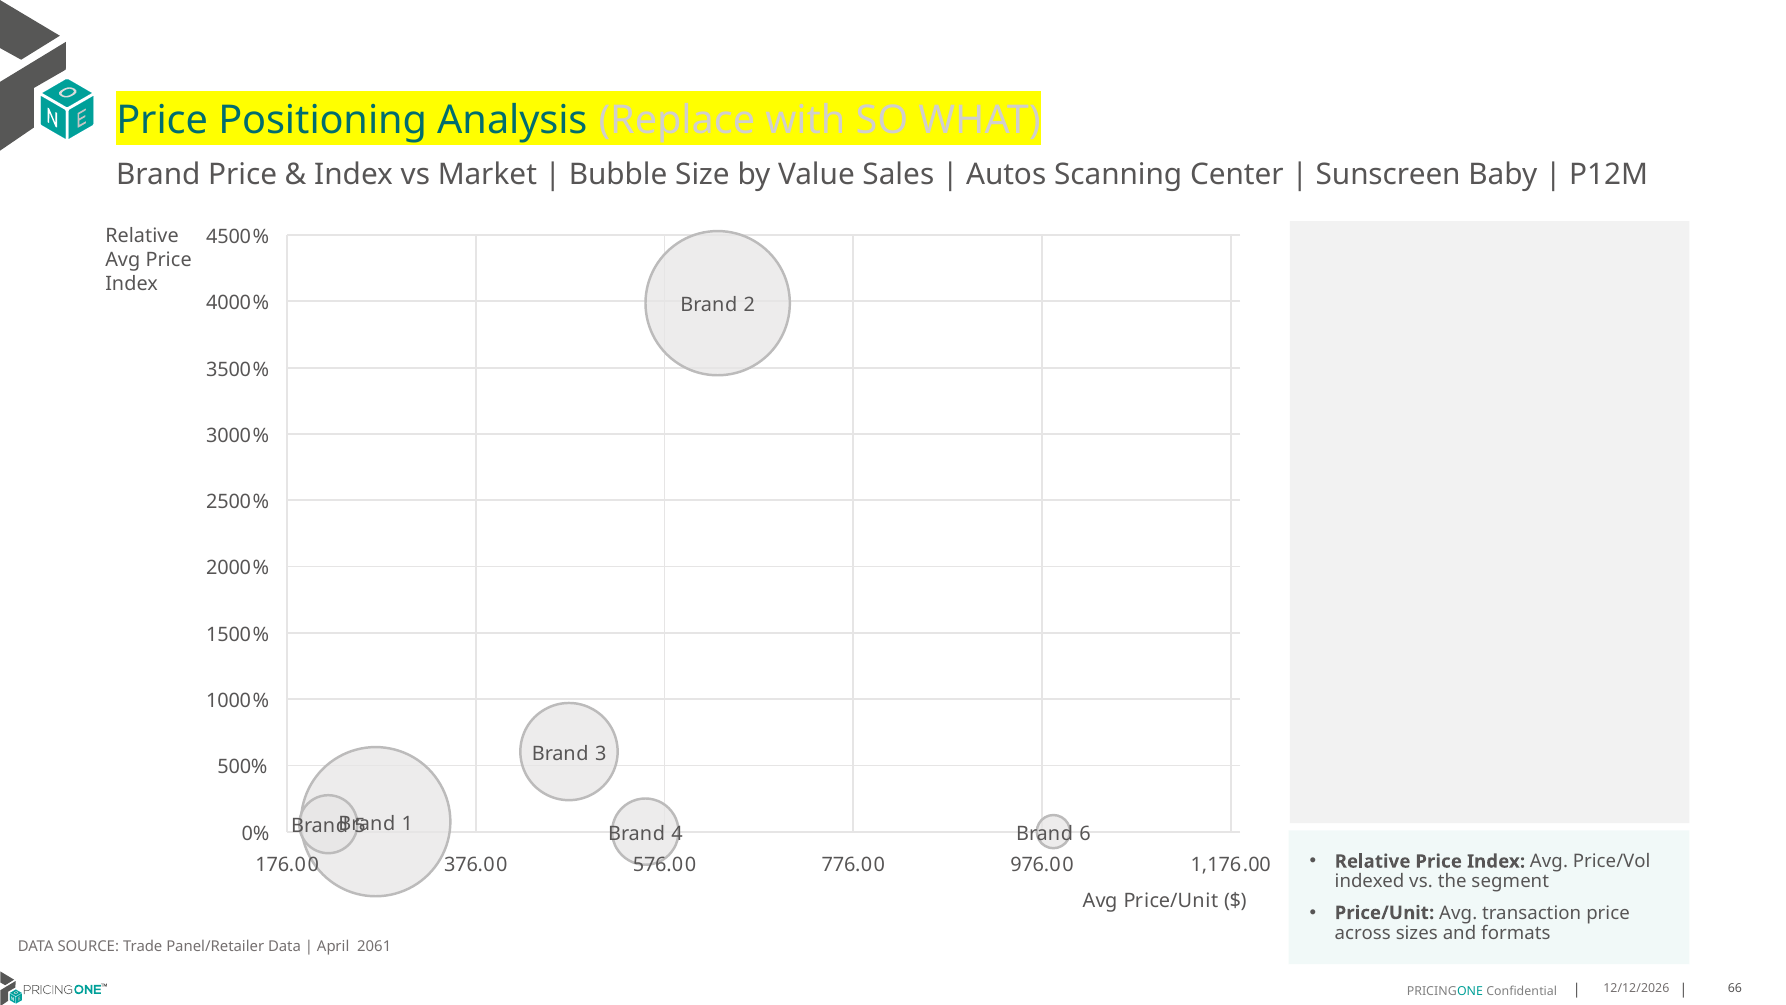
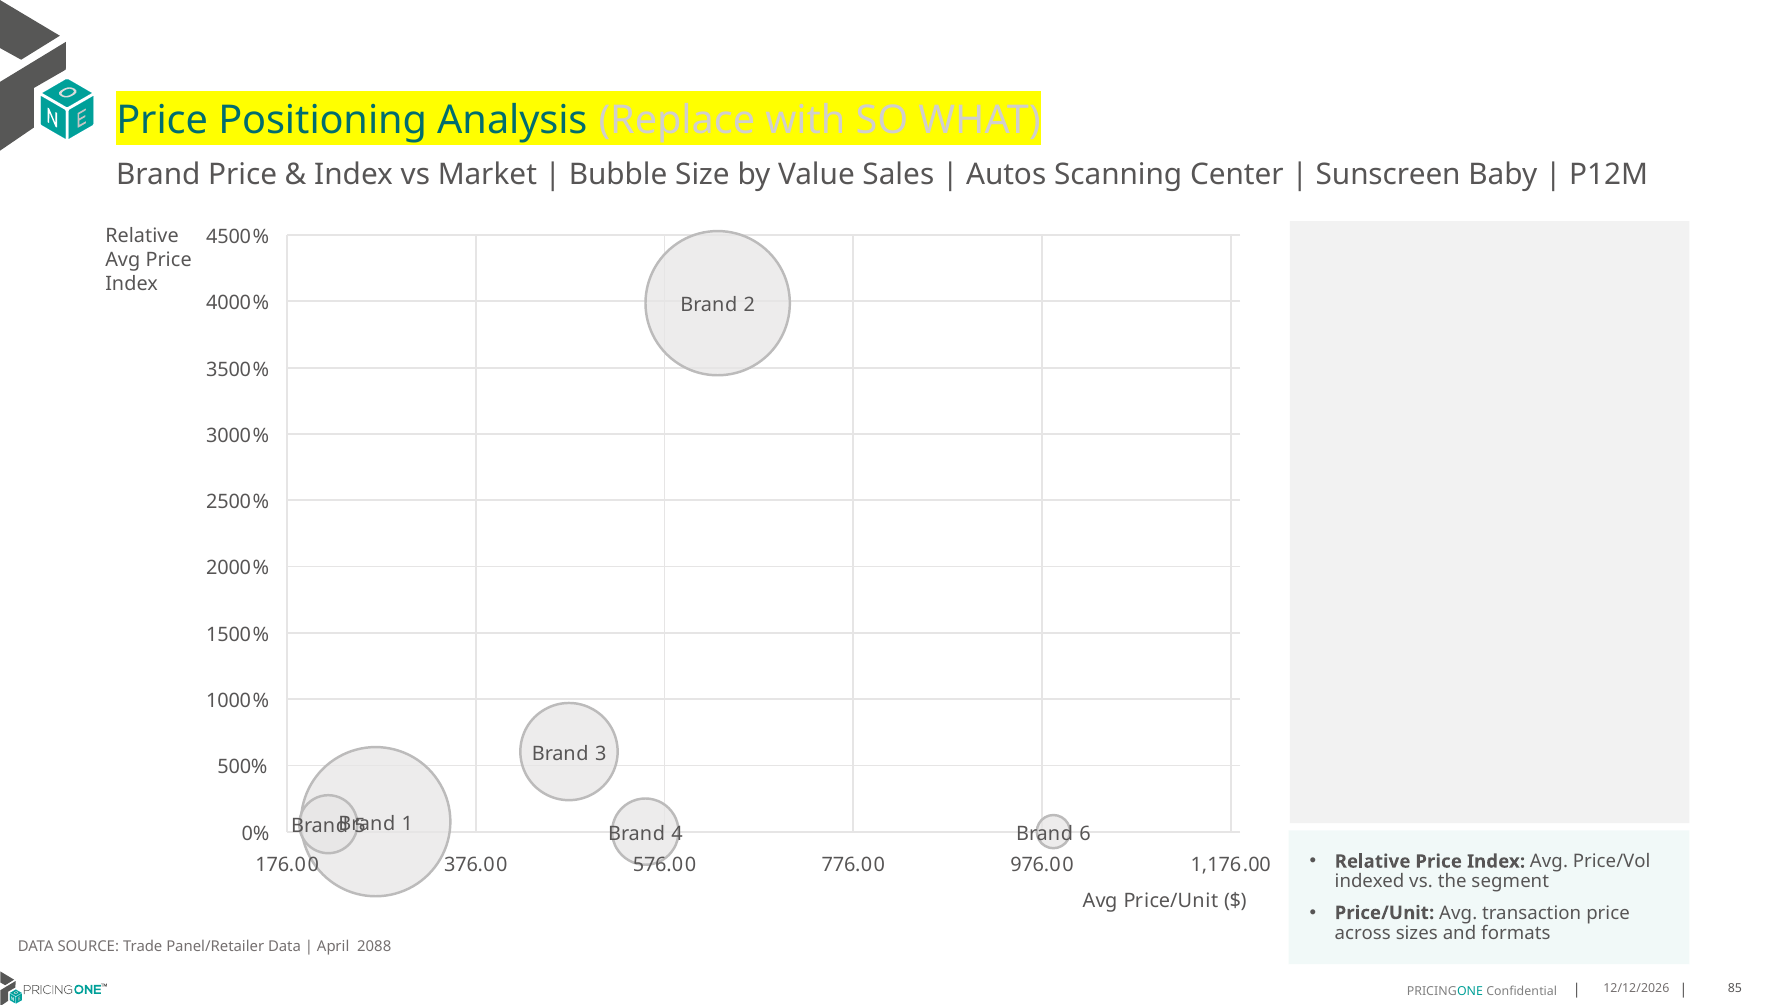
2061: 2061 -> 2088
66: 66 -> 85
